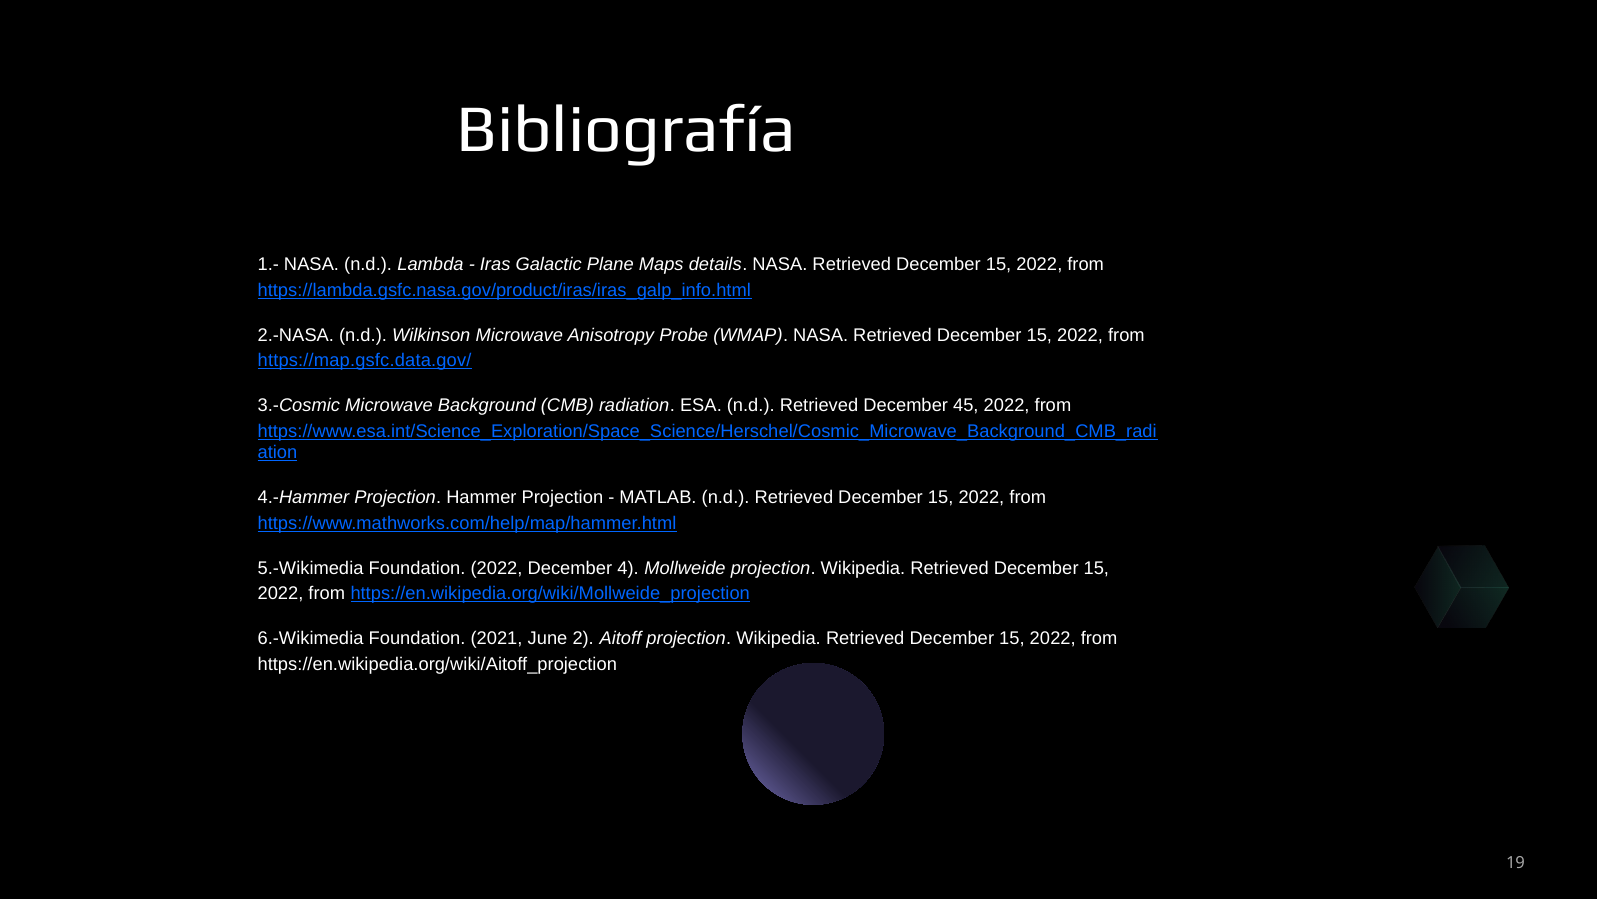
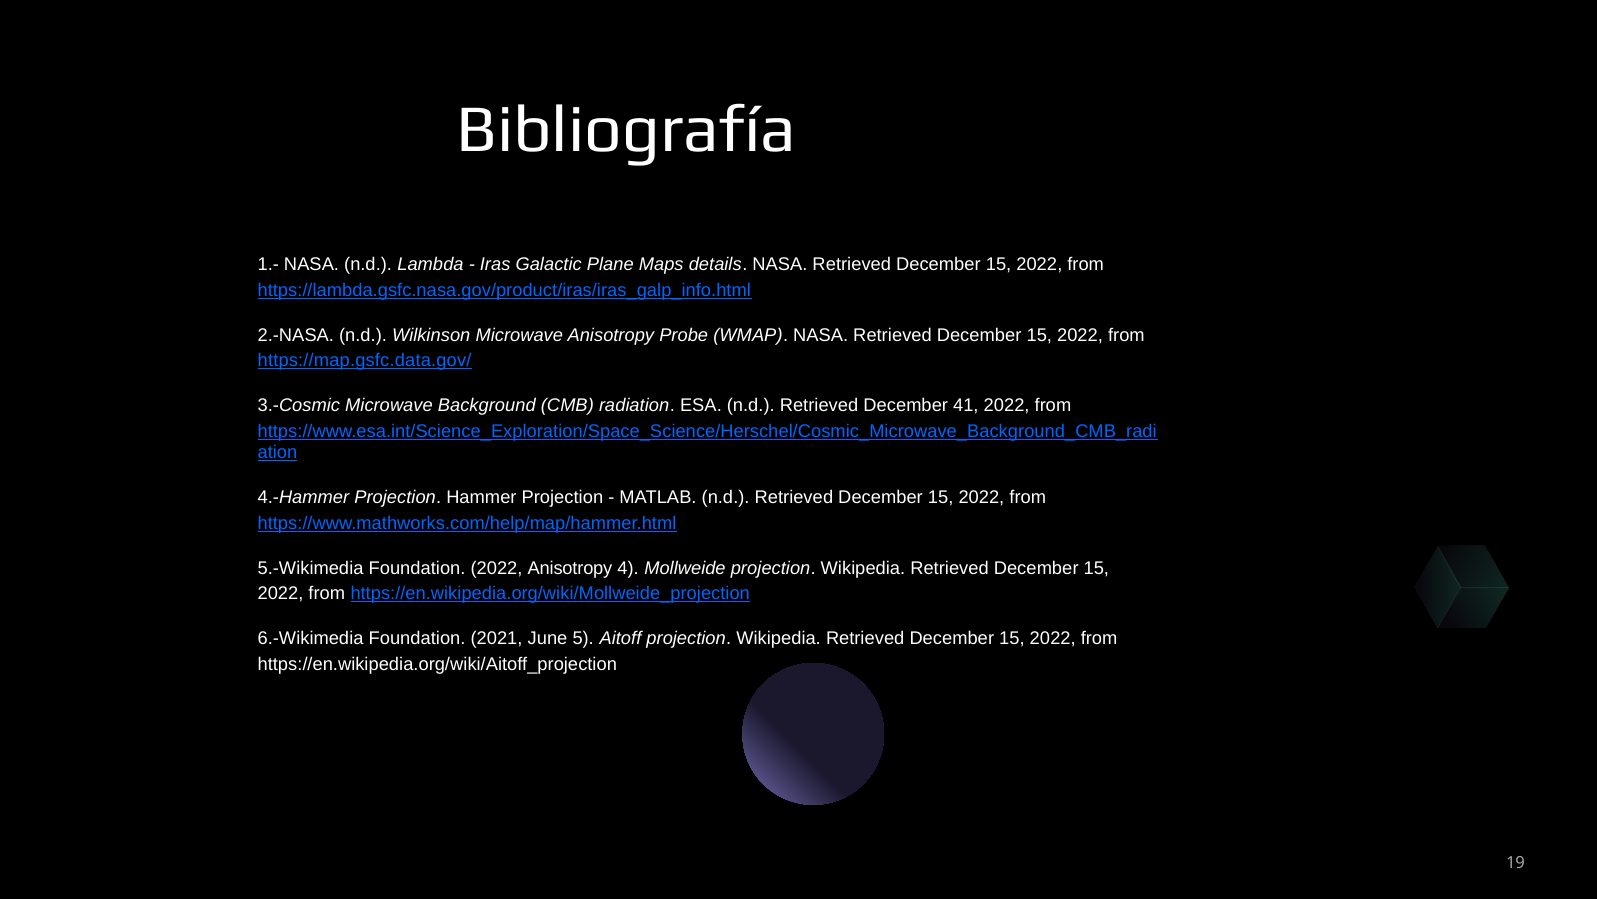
45: 45 -> 41
2022 December: December -> Anisotropy
2: 2 -> 5
